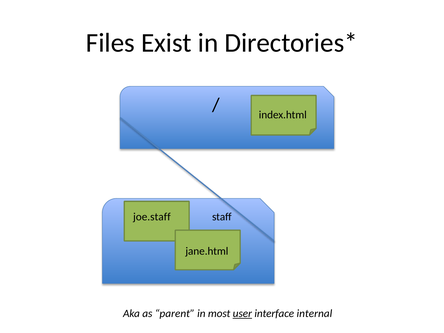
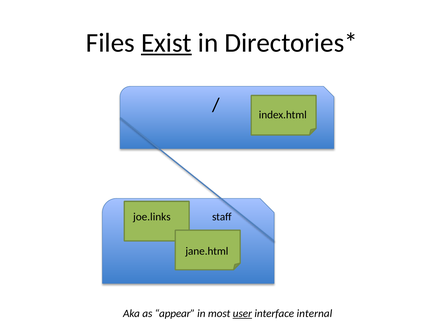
Exist underline: none -> present
joe.staff: joe.staff -> joe.links
parent: parent -> appear
